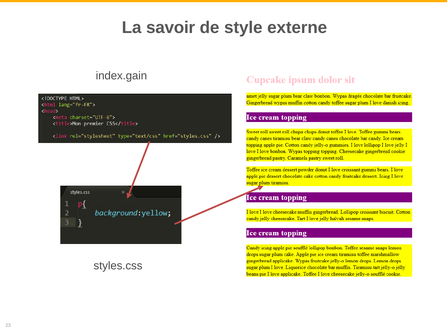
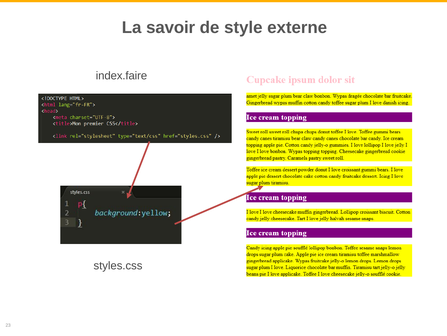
index.gain: index.gain -> index.faire
